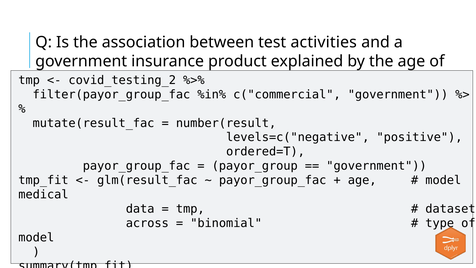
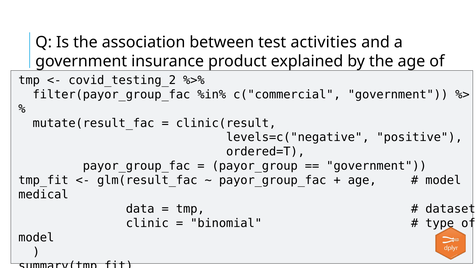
number(result: number(result -> clinic(result
across: across -> clinic
